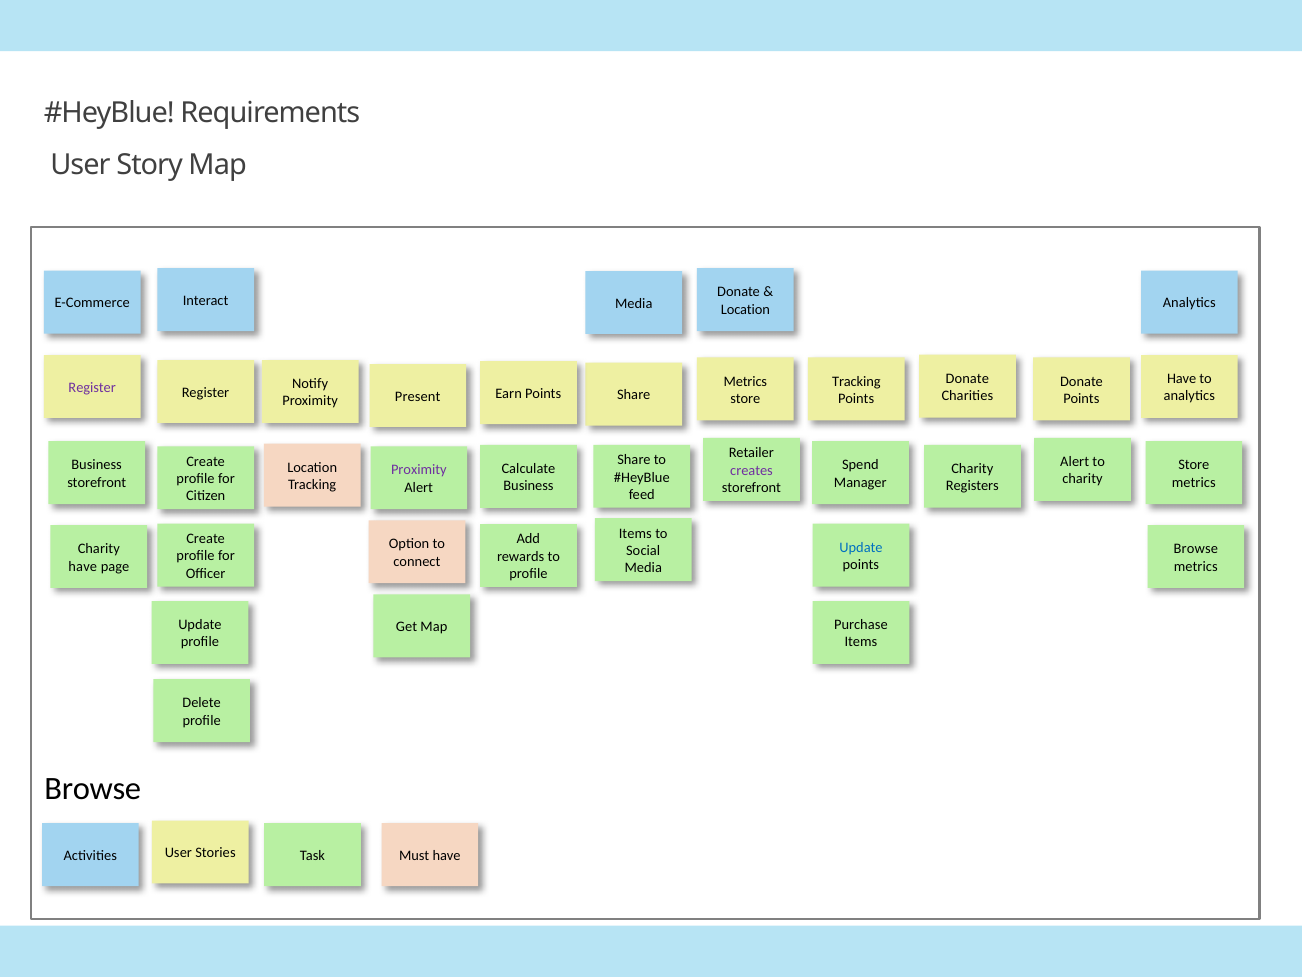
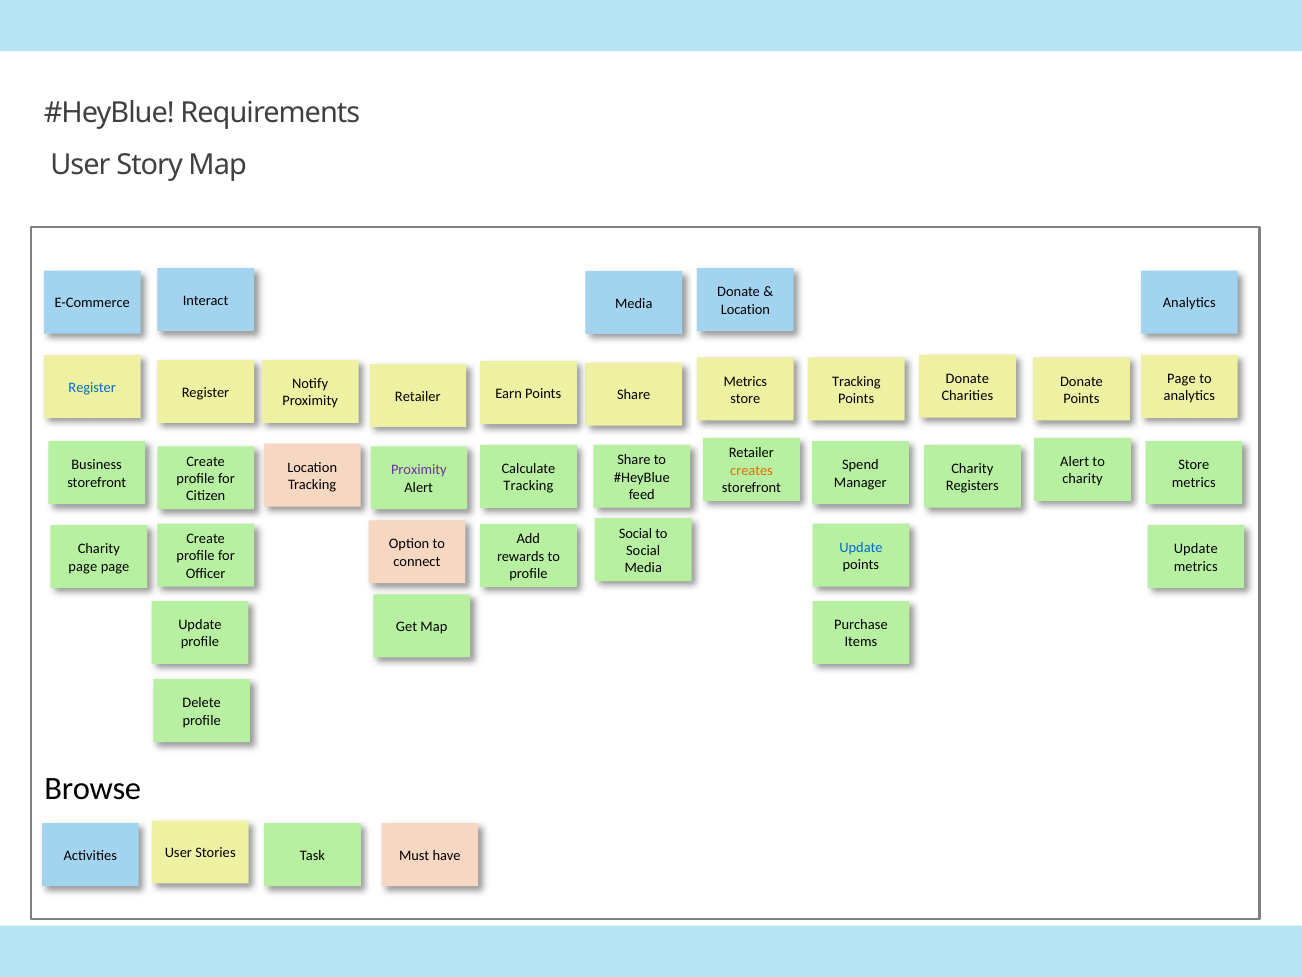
Have at (1182, 379): Have -> Page
Register at (92, 387) colour: purple -> blue
Proximity Present: Present -> Retailer
creates colour: purple -> orange
Business at (528, 486): Business -> Tracking
Items at (635, 533): Items -> Social
Browse at (1196, 549): Browse -> Update
have at (83, 566): have -> page
